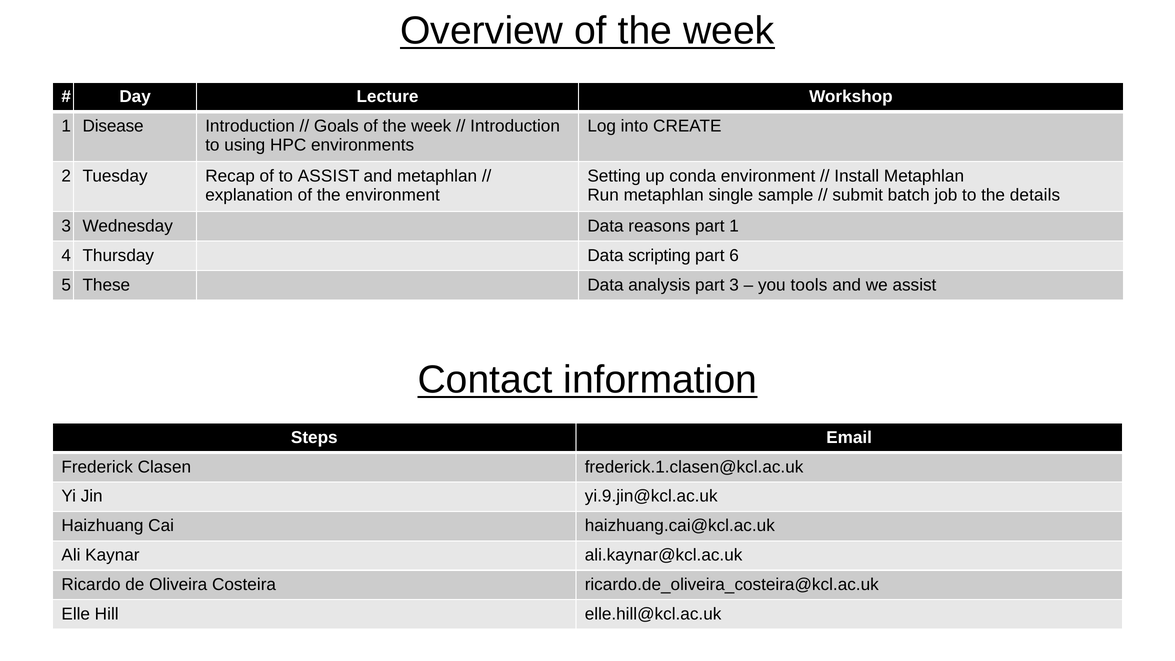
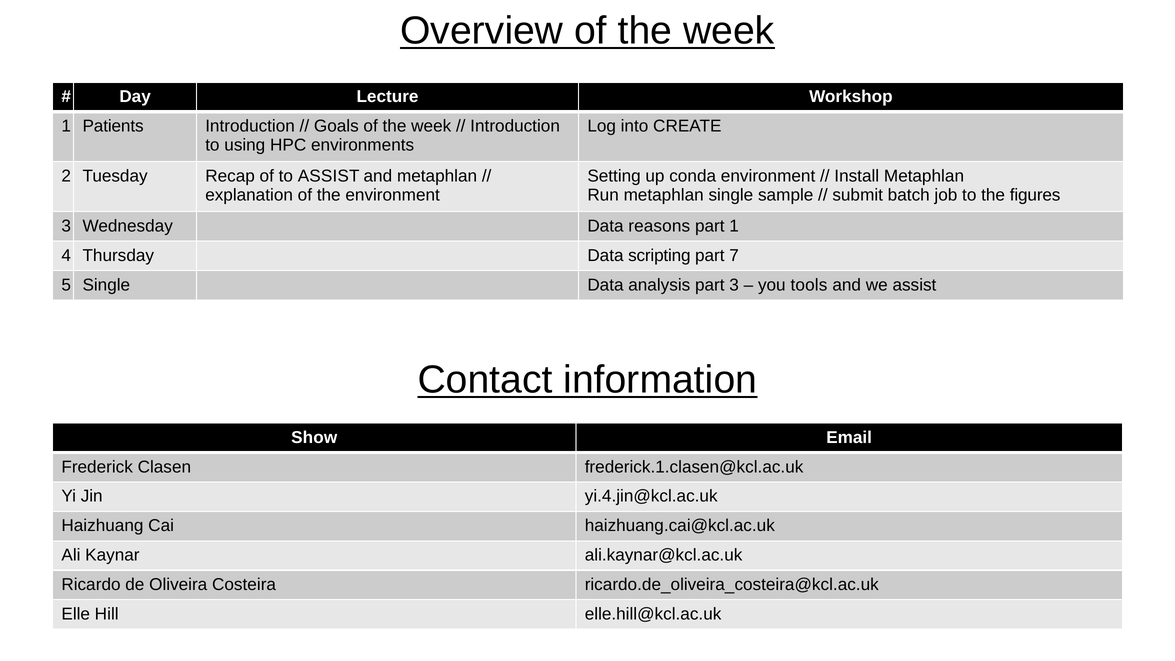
Disease: Disease -> Patients
details: details -> figures
6: 6 -> 7
5 These: These -> Single
Steps: Steps -> Show
yi.9.jin@kcl.ac.uk: yi.9.jin@kcl.ac.uk -> yi.4.jin@kcl.ac.uk
